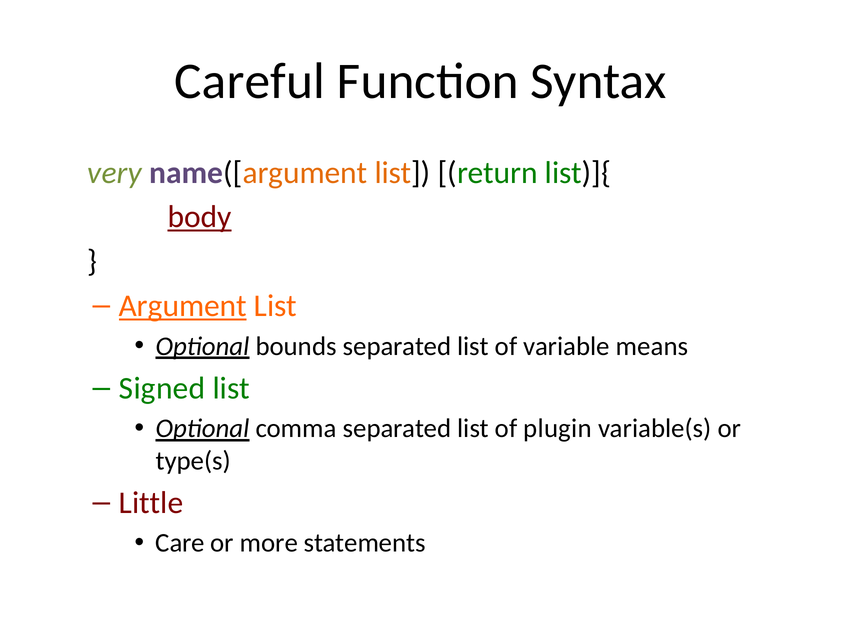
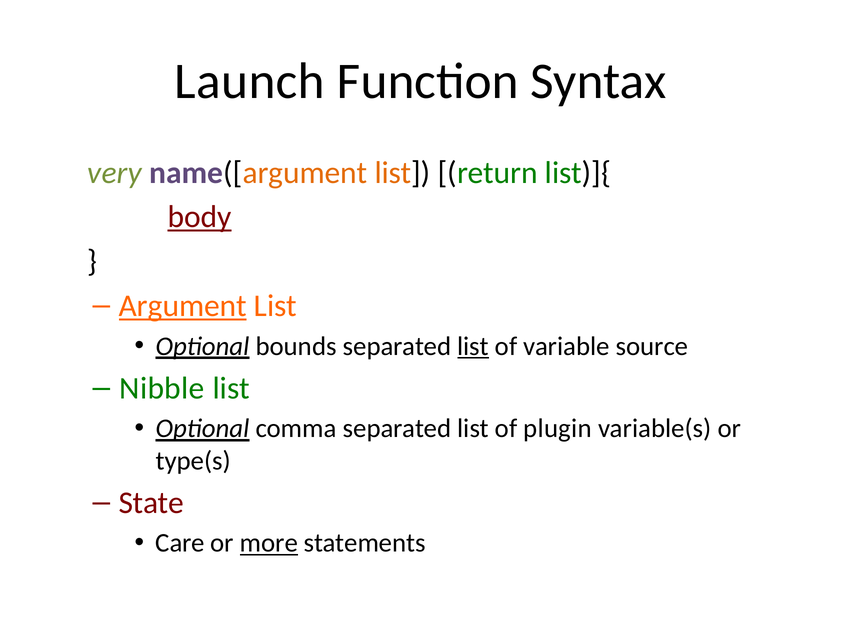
Careful: Careful -> Launch
list at (473, 346) underline: none -> present
means: means -> source
Signed: Signed -> Nibble
Little: Little -> State
more underline: none -> present
